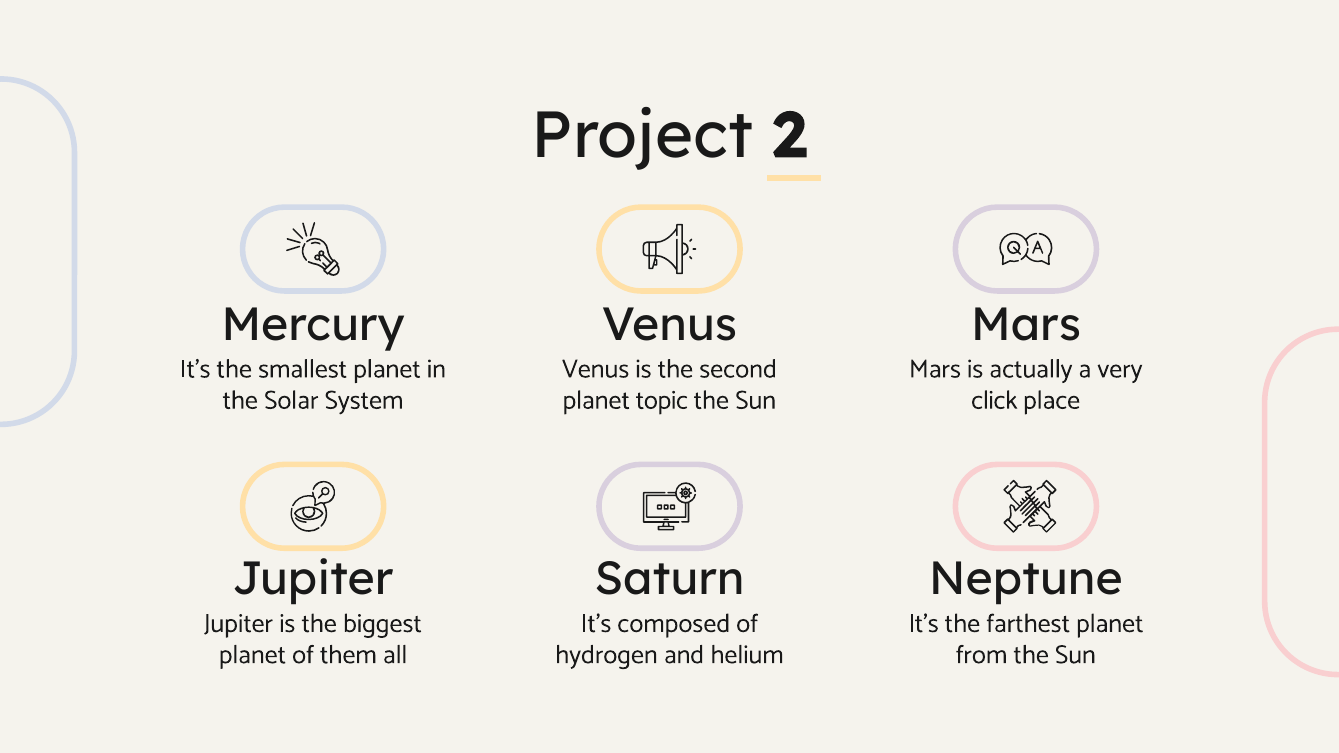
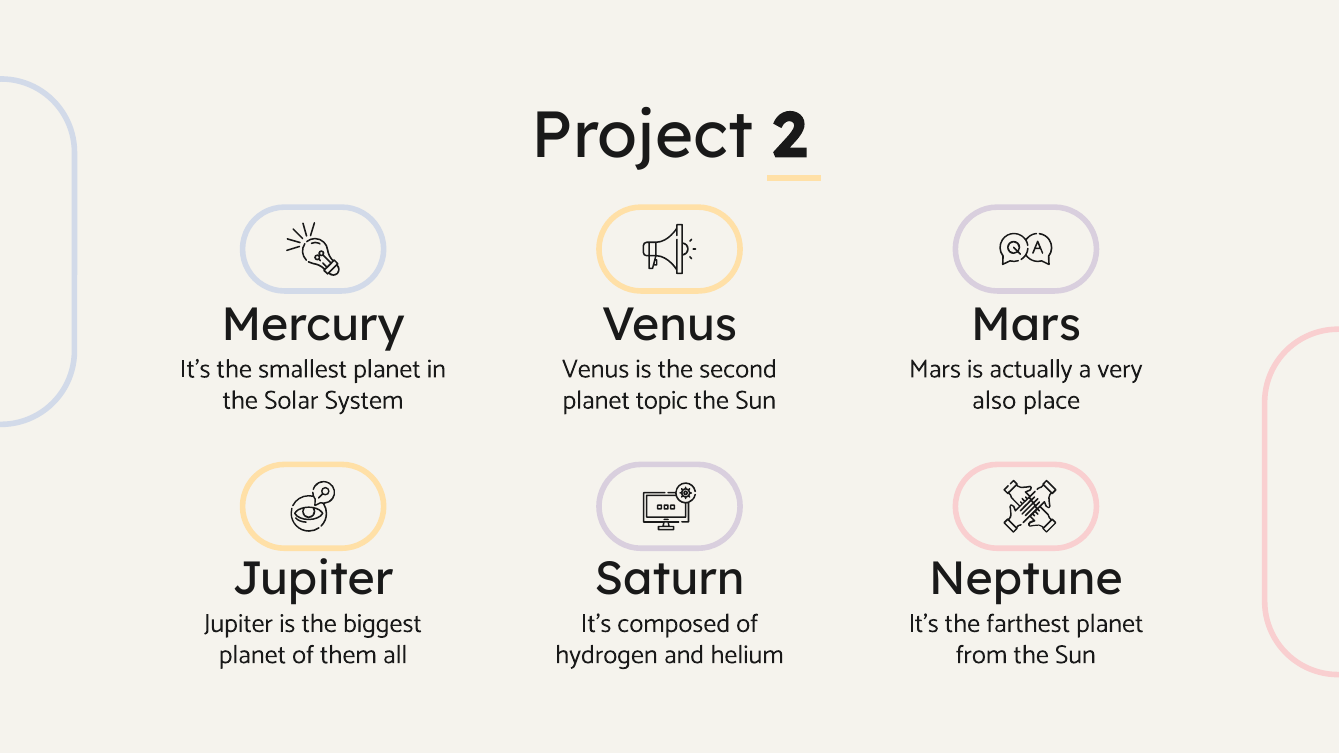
click: click -> also
